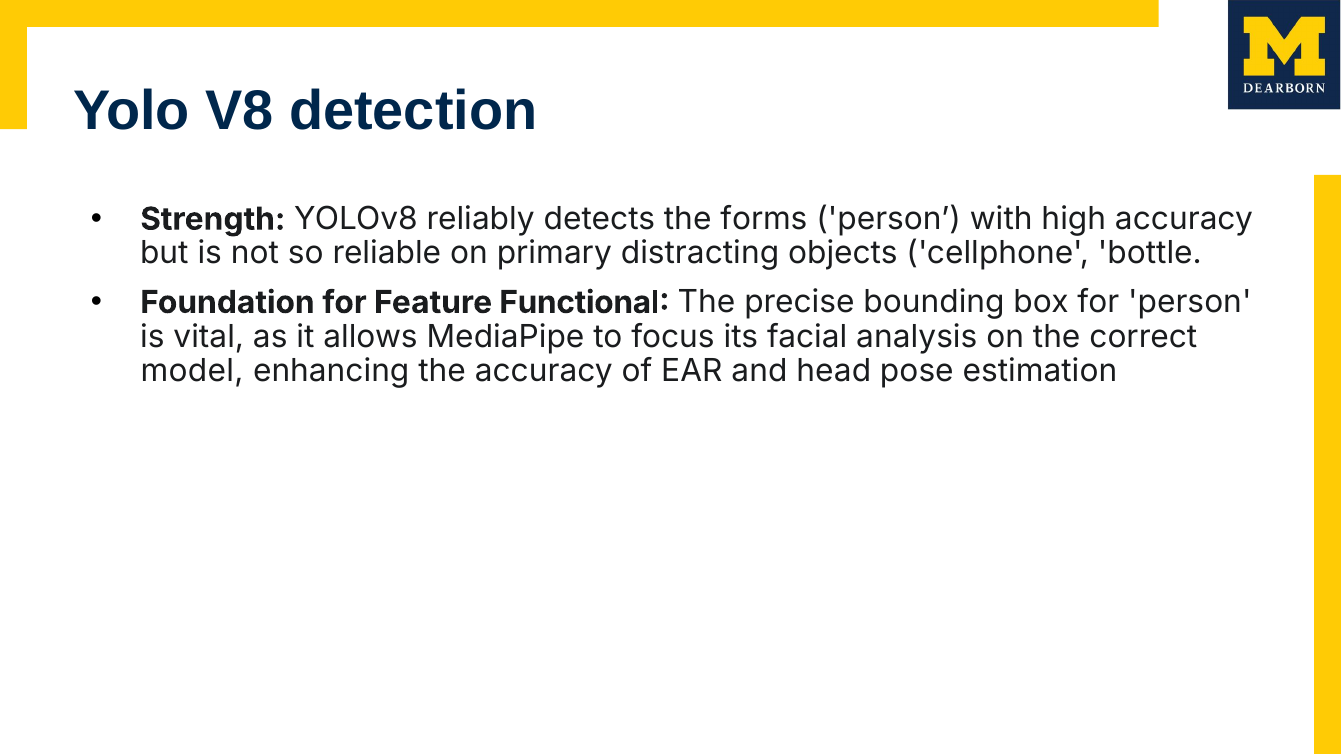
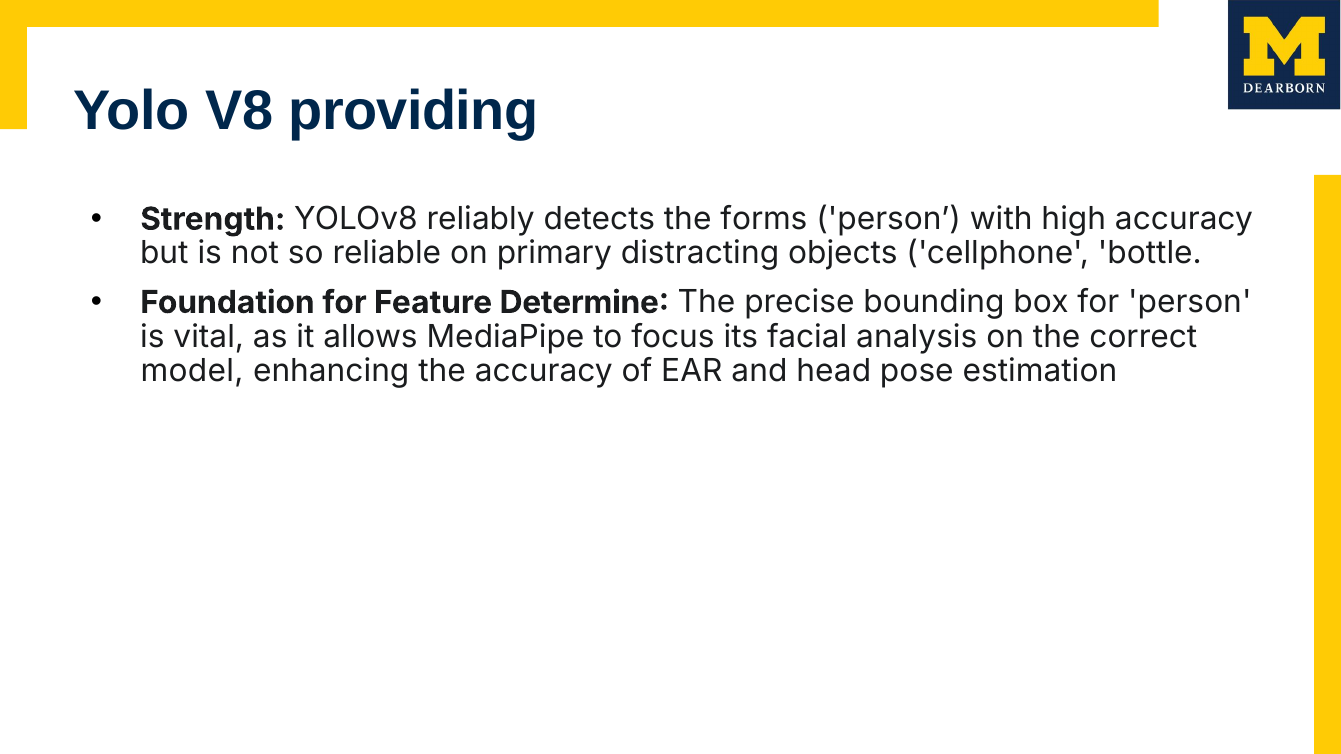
detection: detection -> providing
Functional: Functional -> Determine
